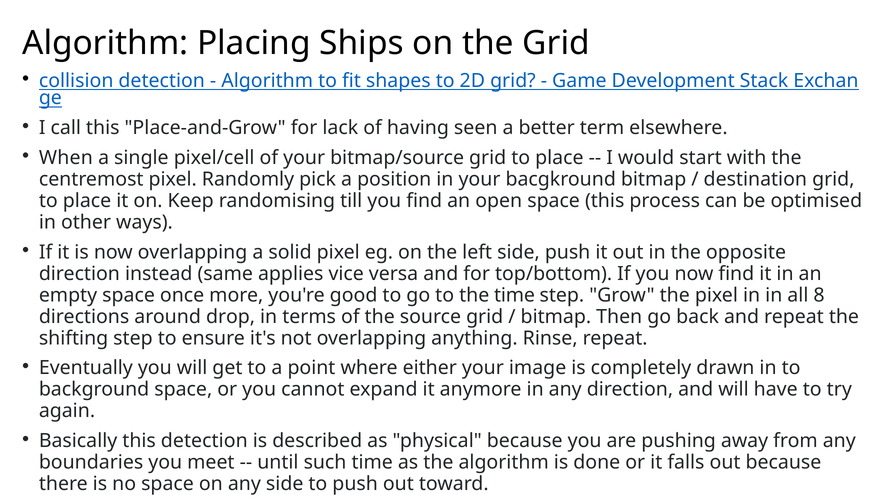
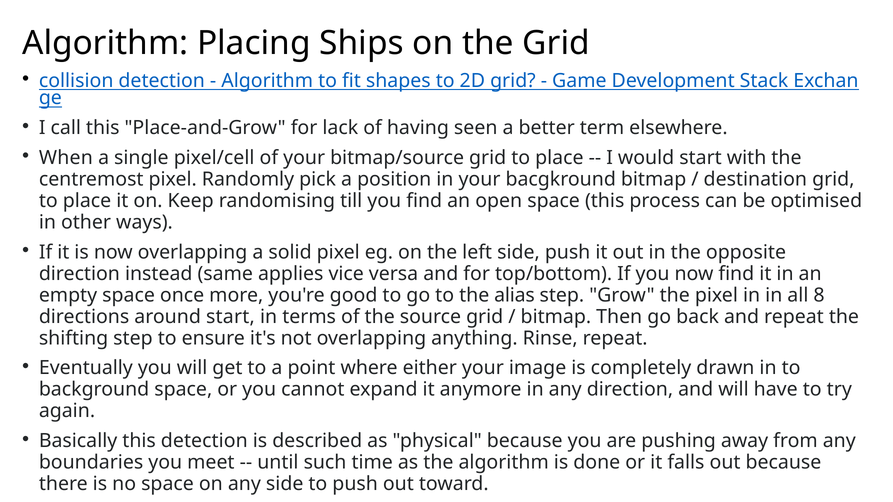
the time: time -> alias
around drop: drop -> start
